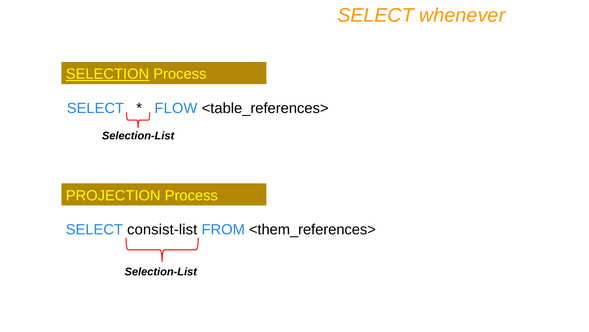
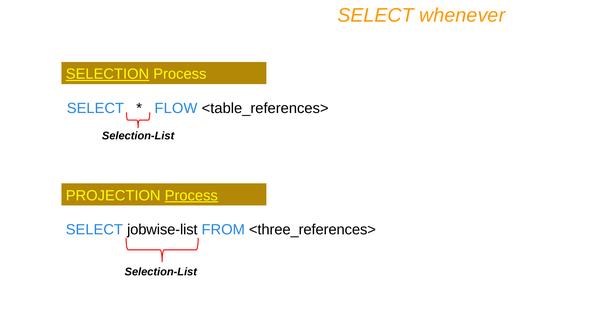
Process at (191, 195) underline: none -> present
consist-list: consist-list -> jobwise-list
<them_references>: <them_references> -> <three_references>
